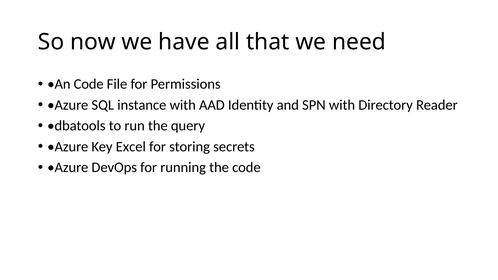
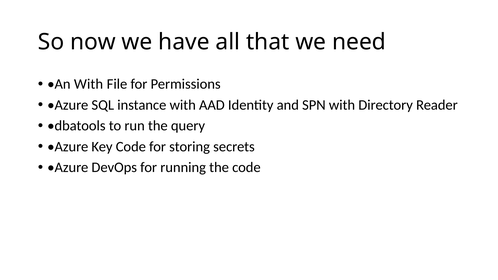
An Code: Code -> With
Key Excel: Excel -> Code
